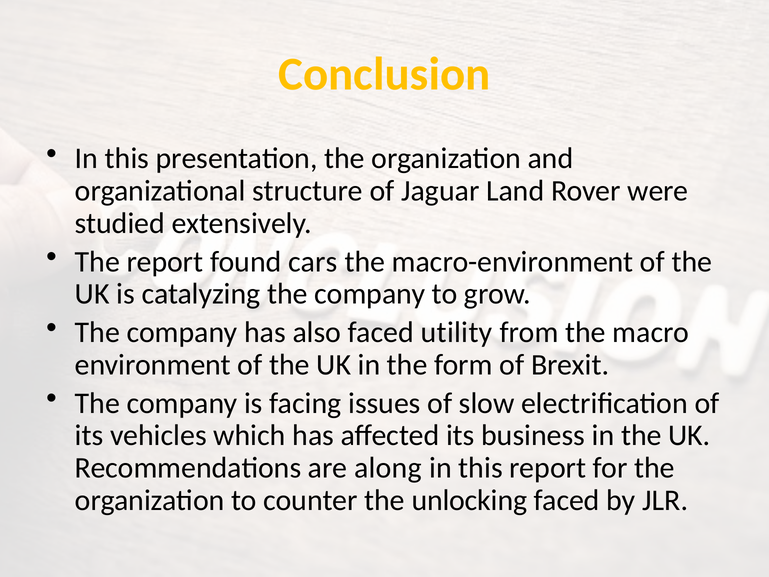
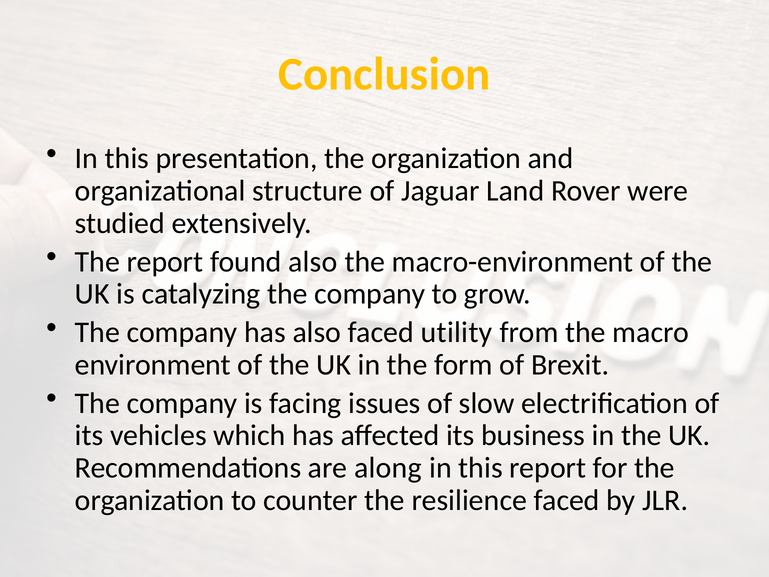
found cars: cars -> also
unlocking: unlocking -> resilience
